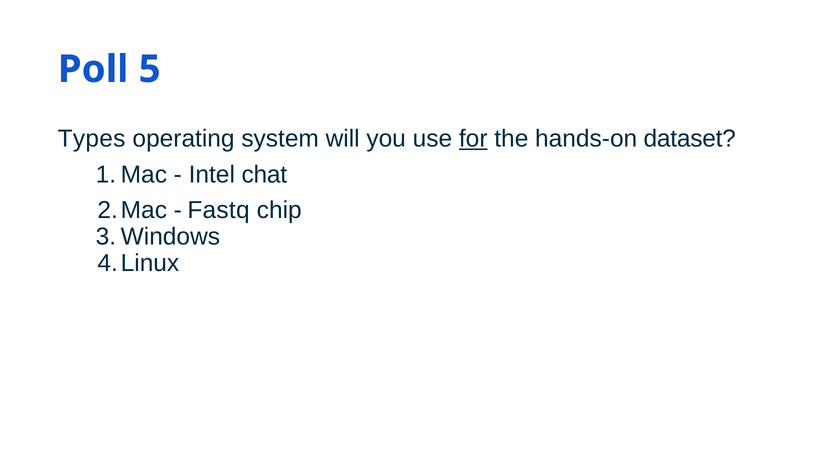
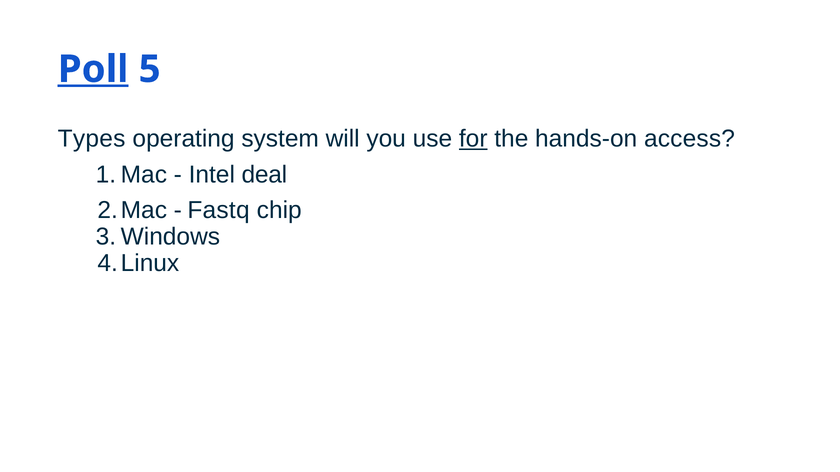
Poll underline: none -> present
dataset: dataset -> access
chat: chat -> deal
